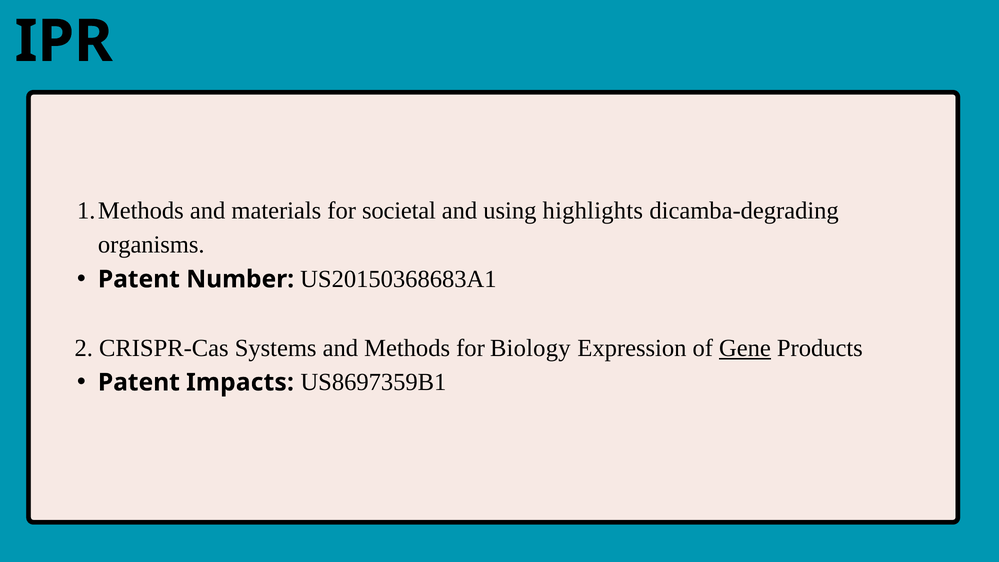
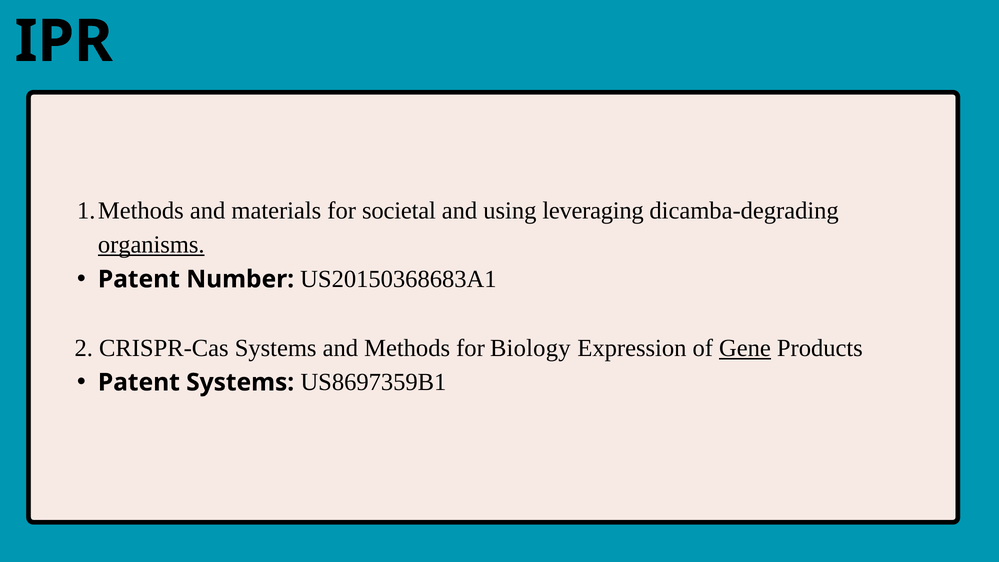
highlights: highlights -> leveraging
organisms underline: none -> present
Patent Impacts: Impacts -> Systems
